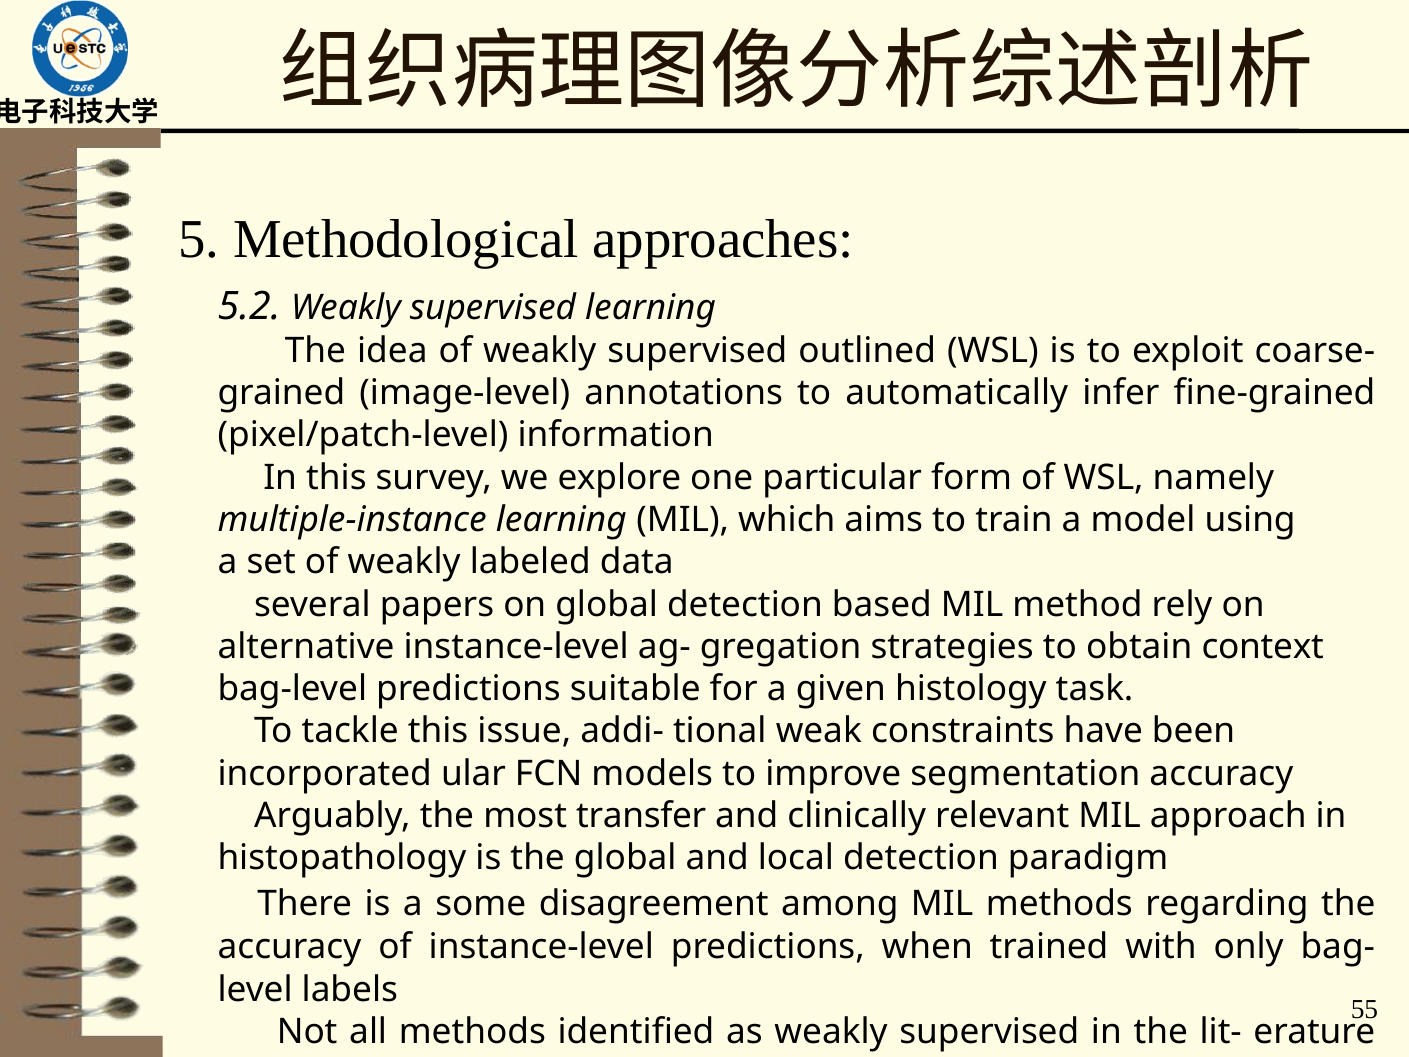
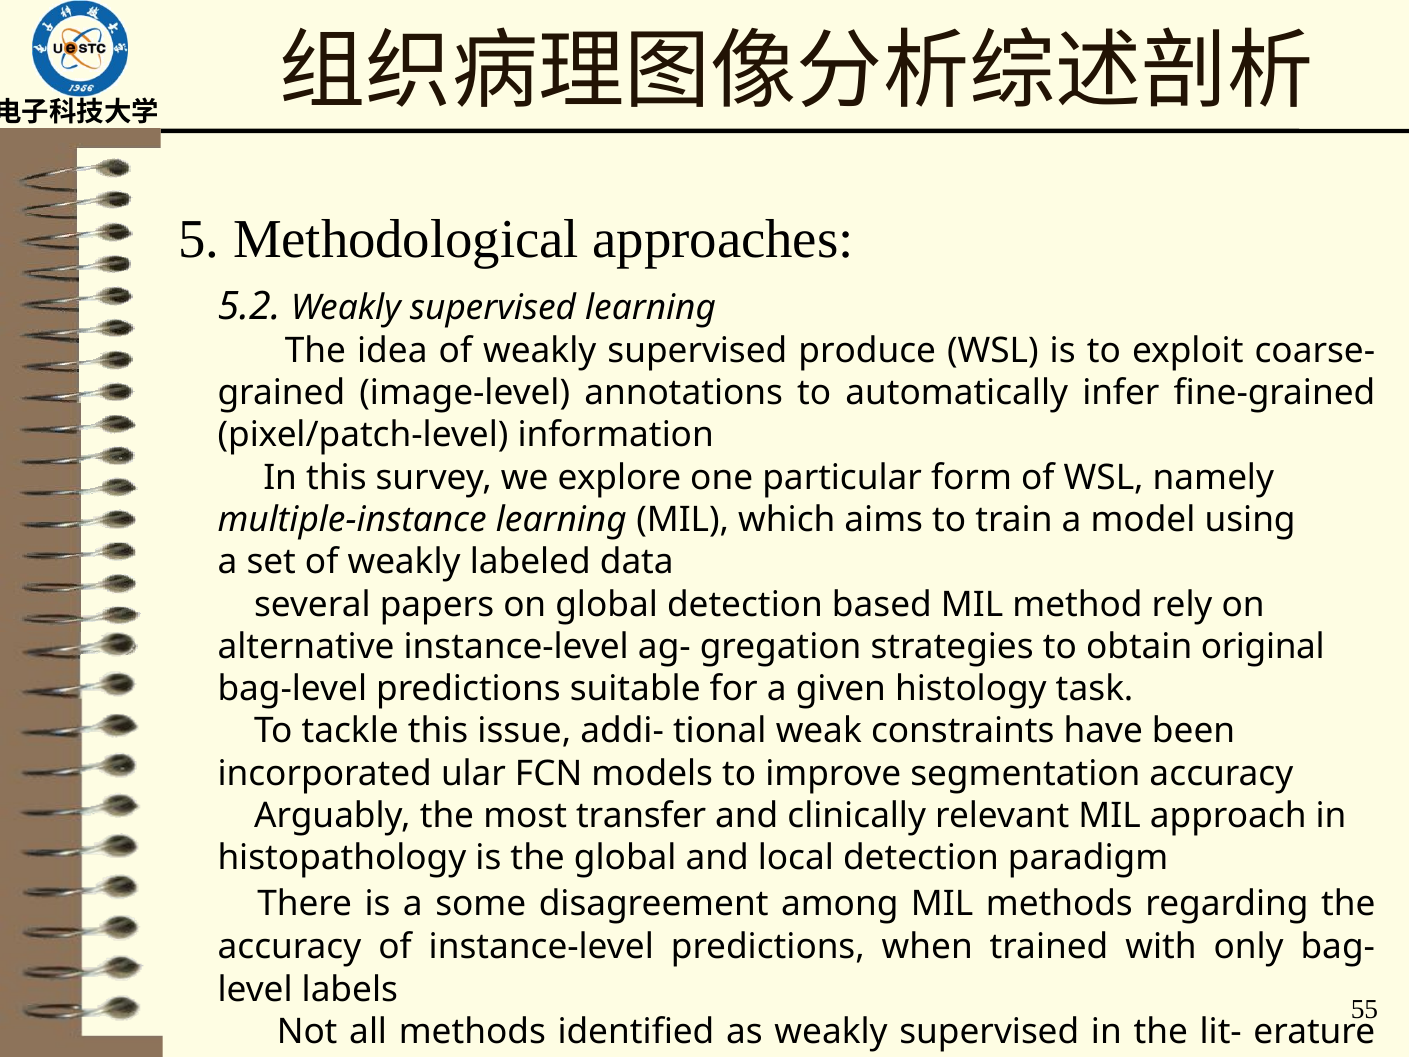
outlined: outlined -> produce
context: context -> original
